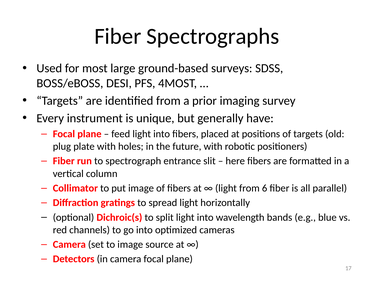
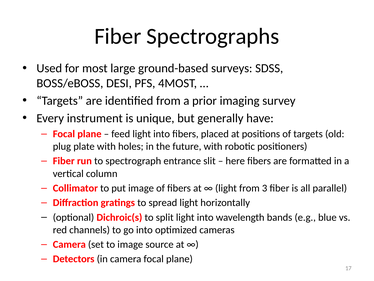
6: 6 -> 3
